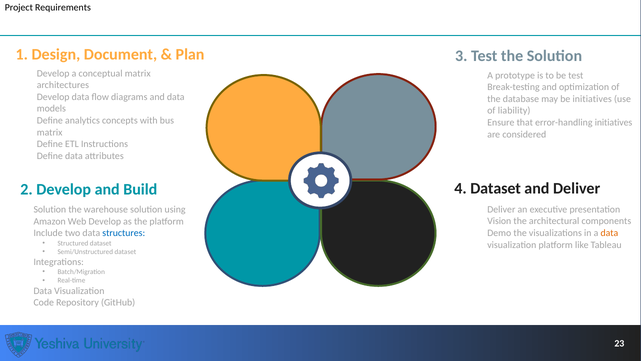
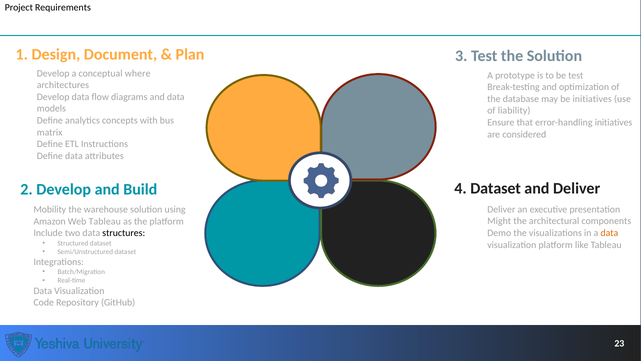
conceptual matrix: matrix -> where
Solution at (50, 209): Solution -> Mobility
Web Develop: Develop -> Tableau
Vision: Vision -> Might
structures colour: blue -> black
